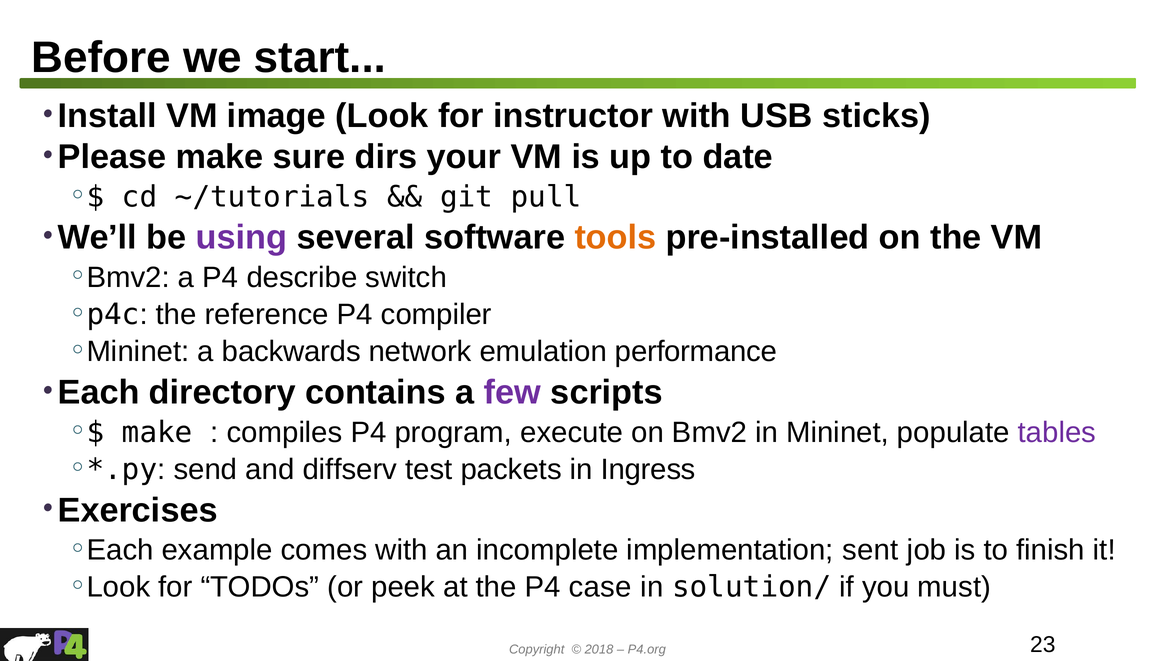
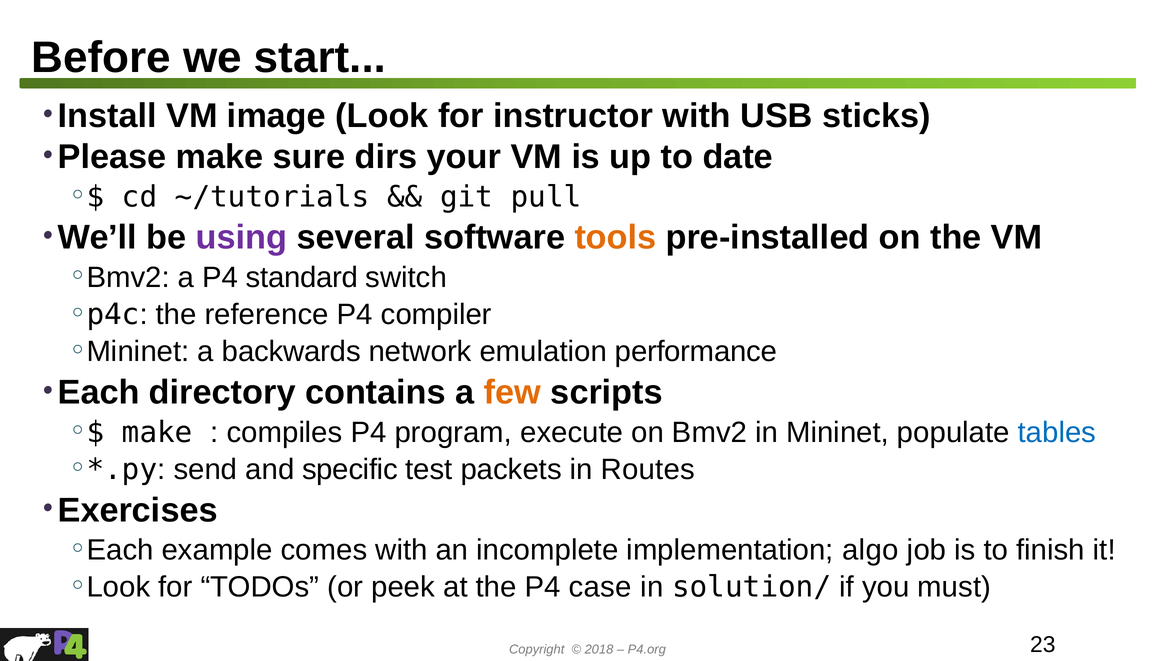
describe: describe -> standard
few colour: purple -> orange
tables colour: purple -> blue
diffserv: diffserv -> specific
Ingress: Ingress -> Routes
sent: sent -> algo
